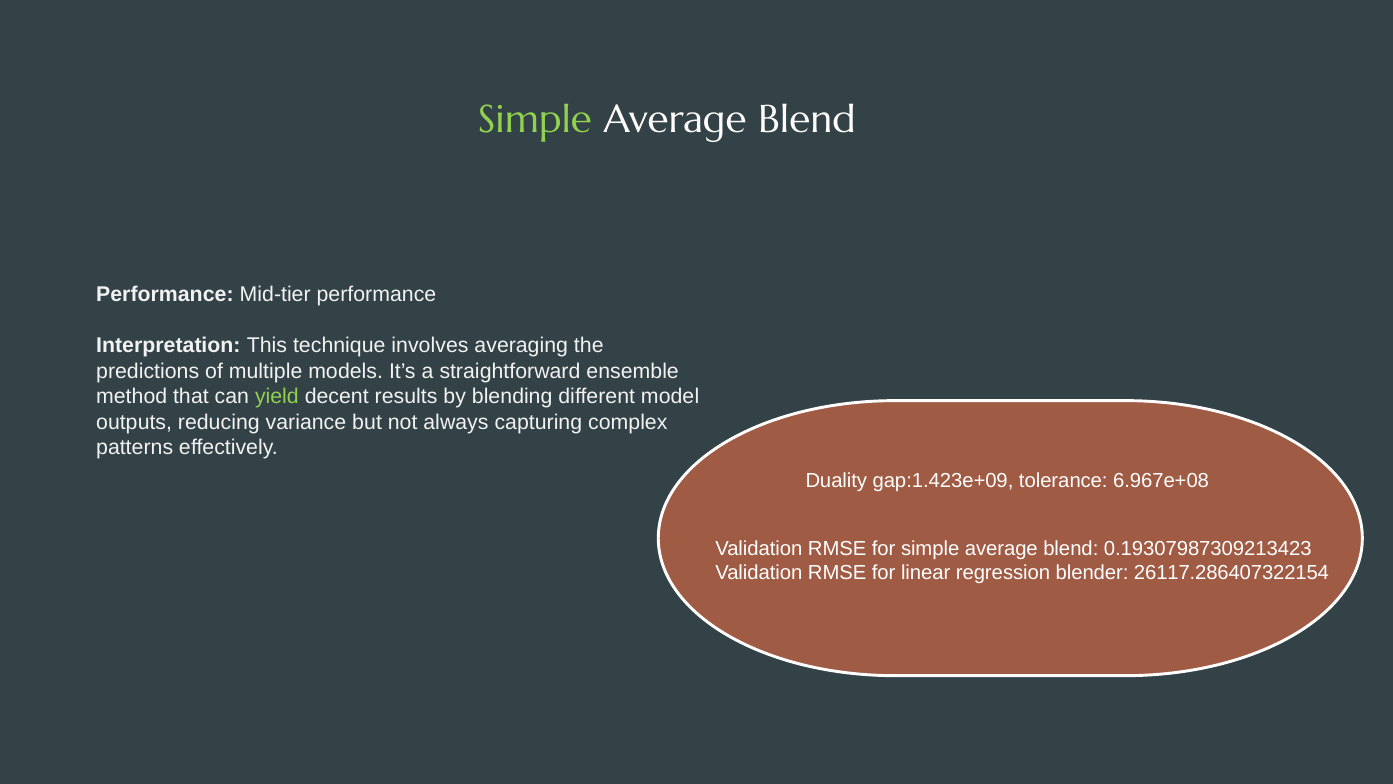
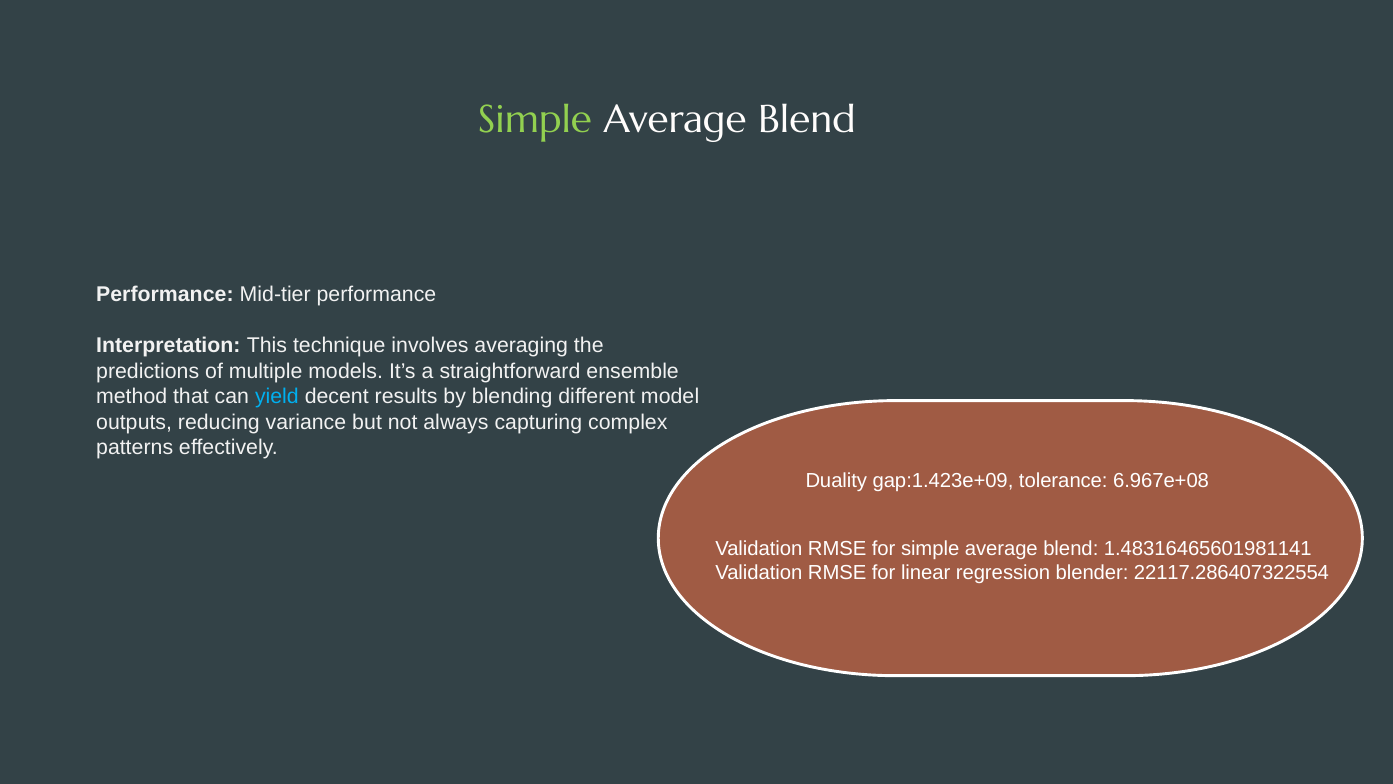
yield colour: light green -> light blue
0.19307987309213423: 0.19307987309213423 -> 1.48316465601981141
26117.286407322154: 26117.286407322154 -> 22117.286407322554
